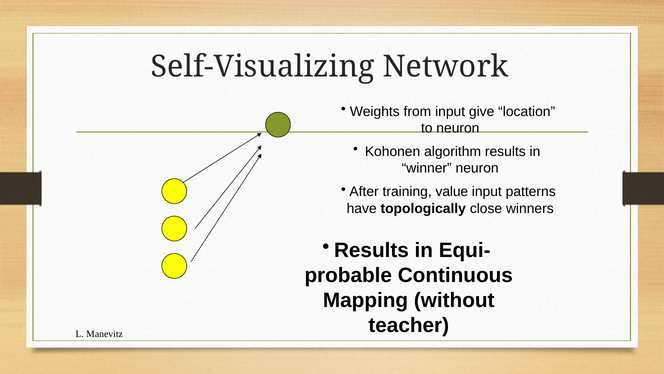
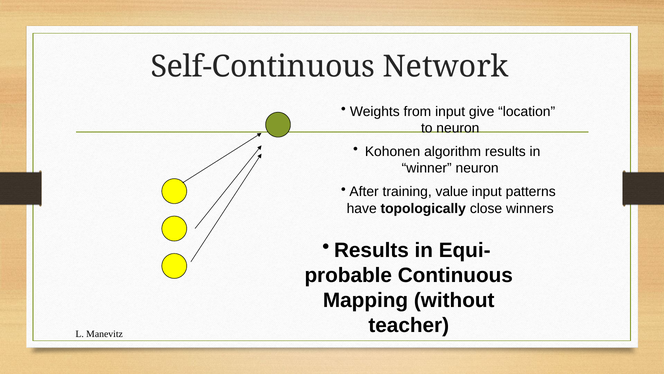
Self-Visualizing: Self-Visualizing -> Self-Continuous
